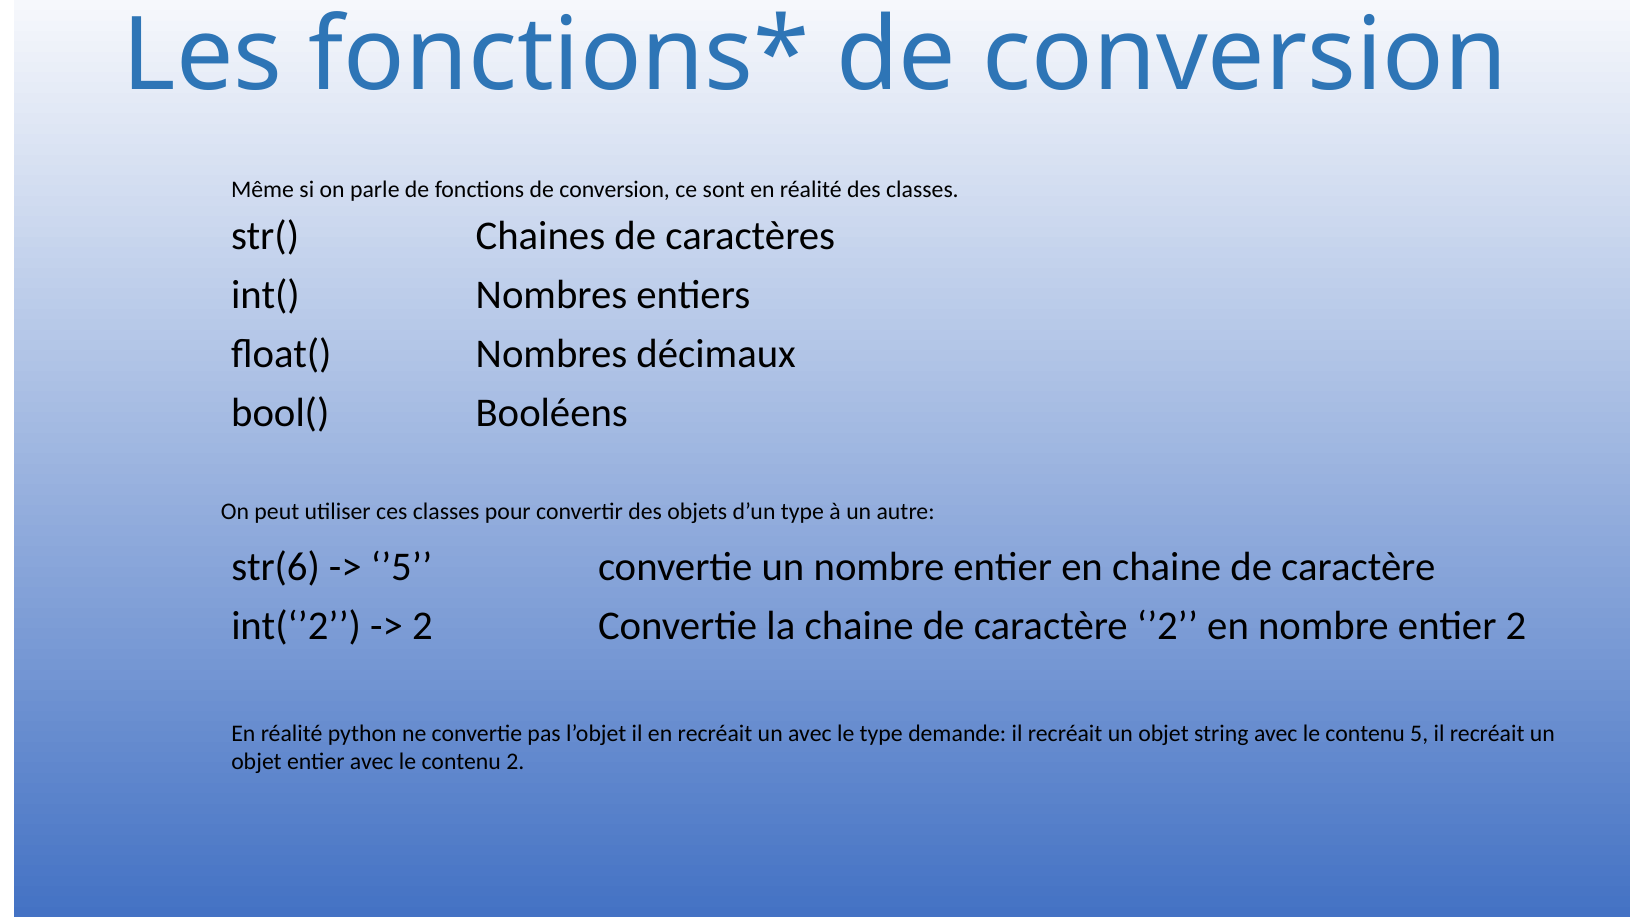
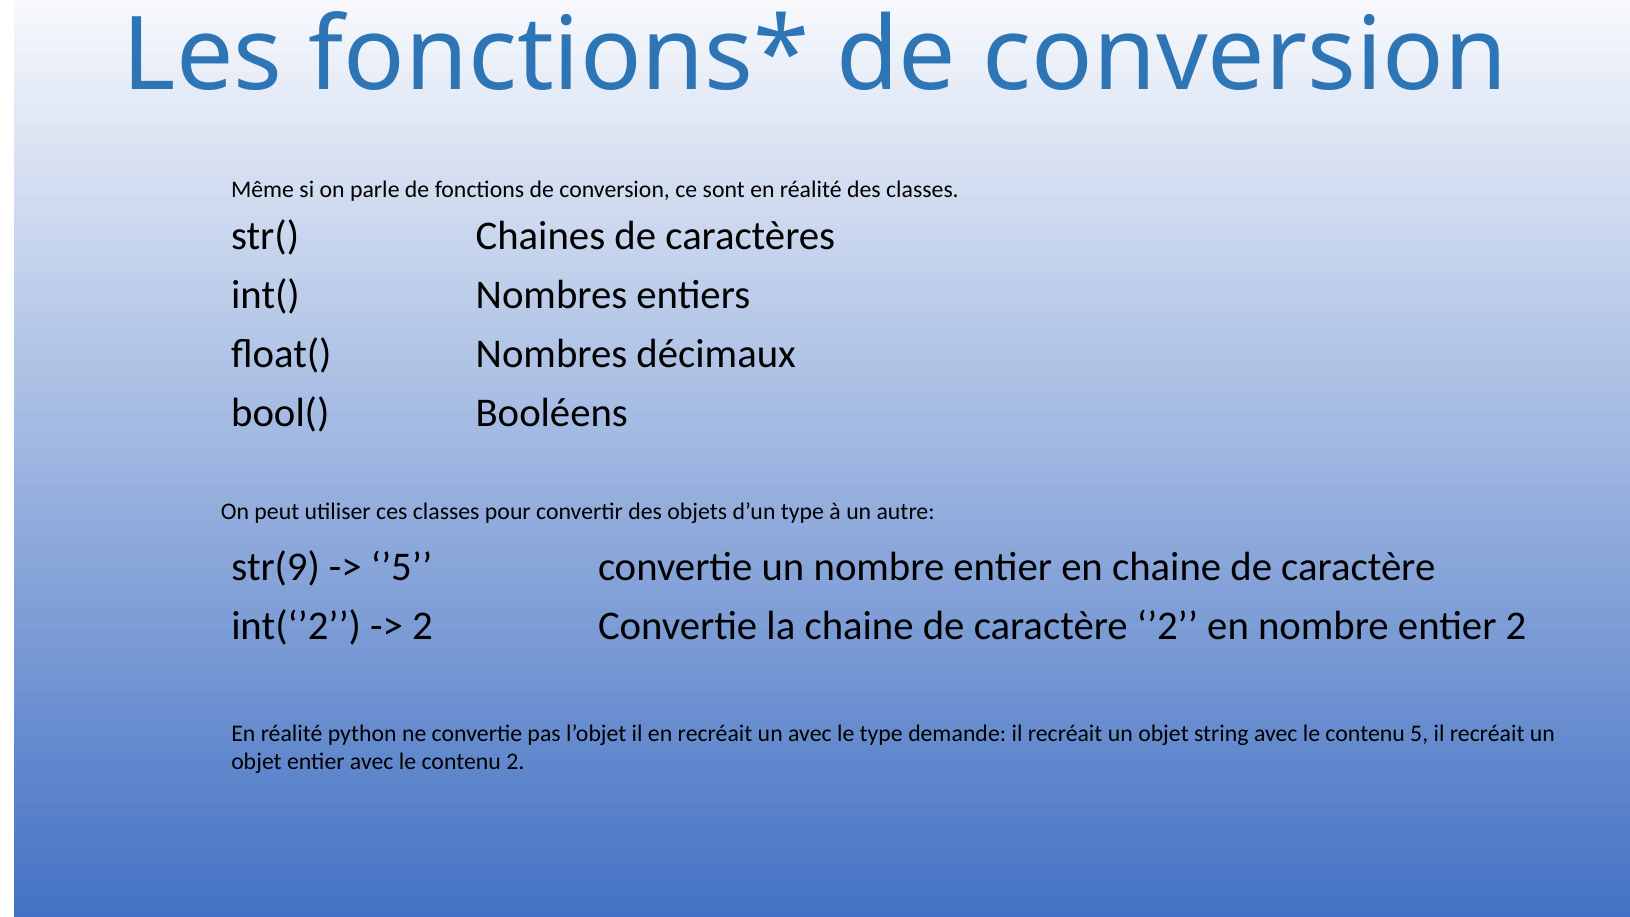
str(6: str(6 -> str(9
